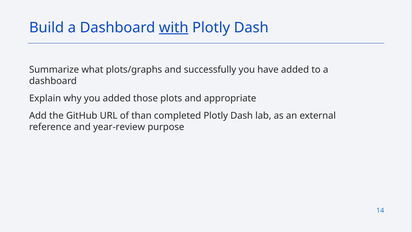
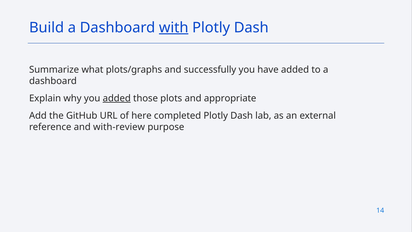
added at (117, 98) underline: none -> present
than: than -> here
year-review: year-review -> with-review
